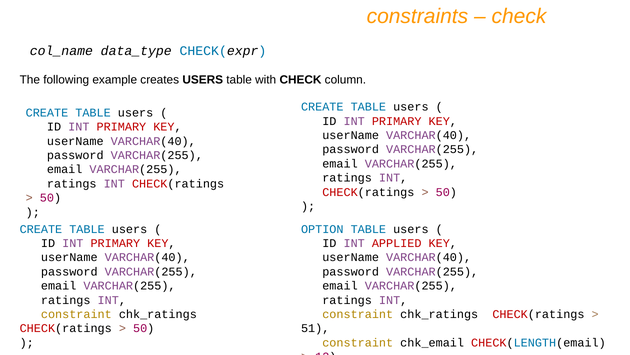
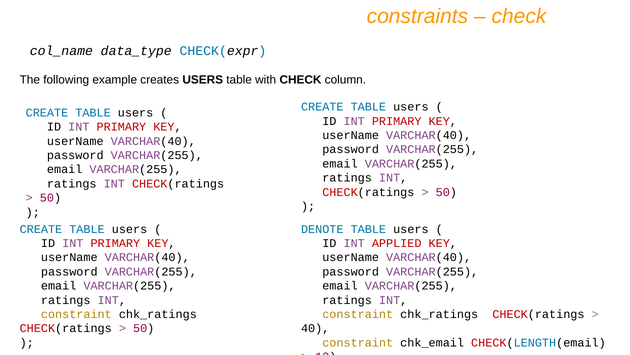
OPTION: OPTION -> DENOTE
51: 51 -> 40
